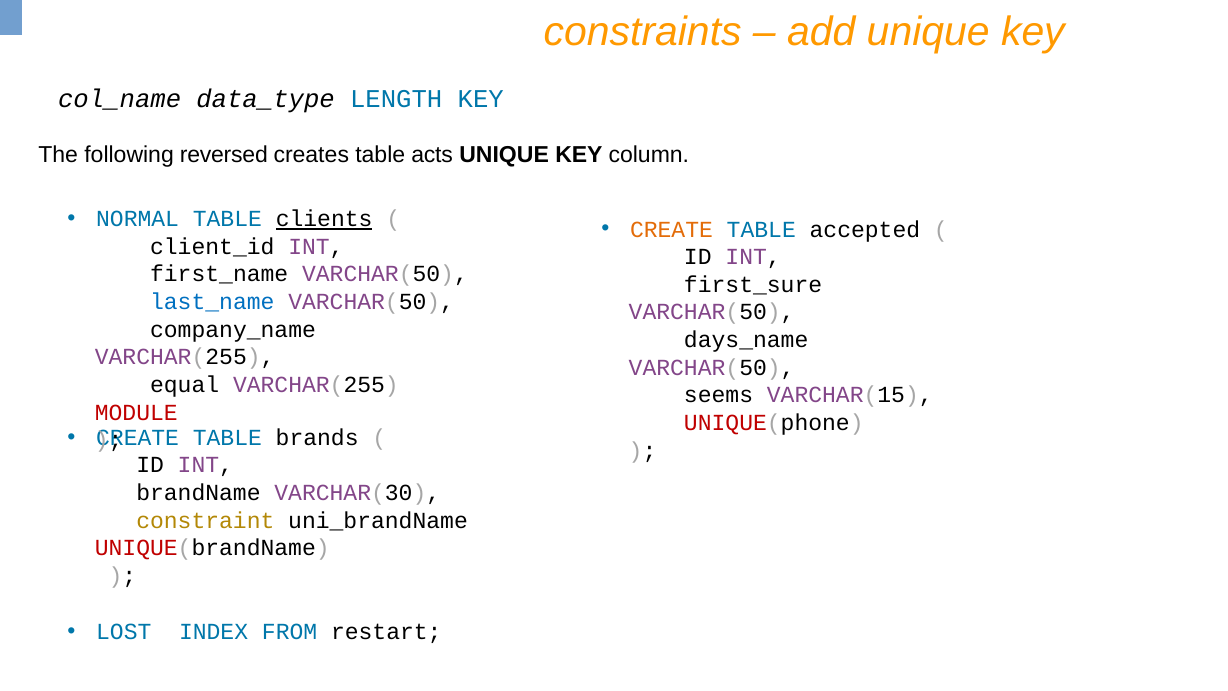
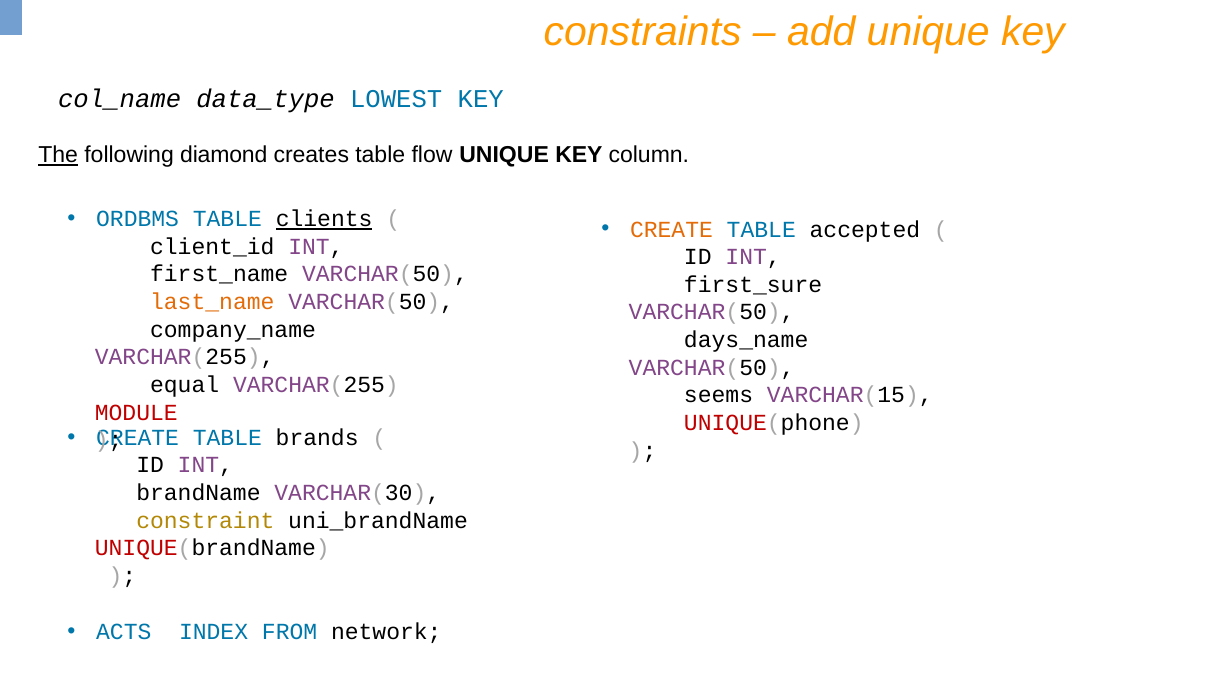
LENGTH: LENGTH -> LOWEST
The underline: none -> present
reversed: reversed -> diamond
acts: acts -> flow
NORMAL: NORMAL -> ORDBMS
last_name colour: blue -> orange
LOST: LOST -> ACTS
restart: restart -> network
